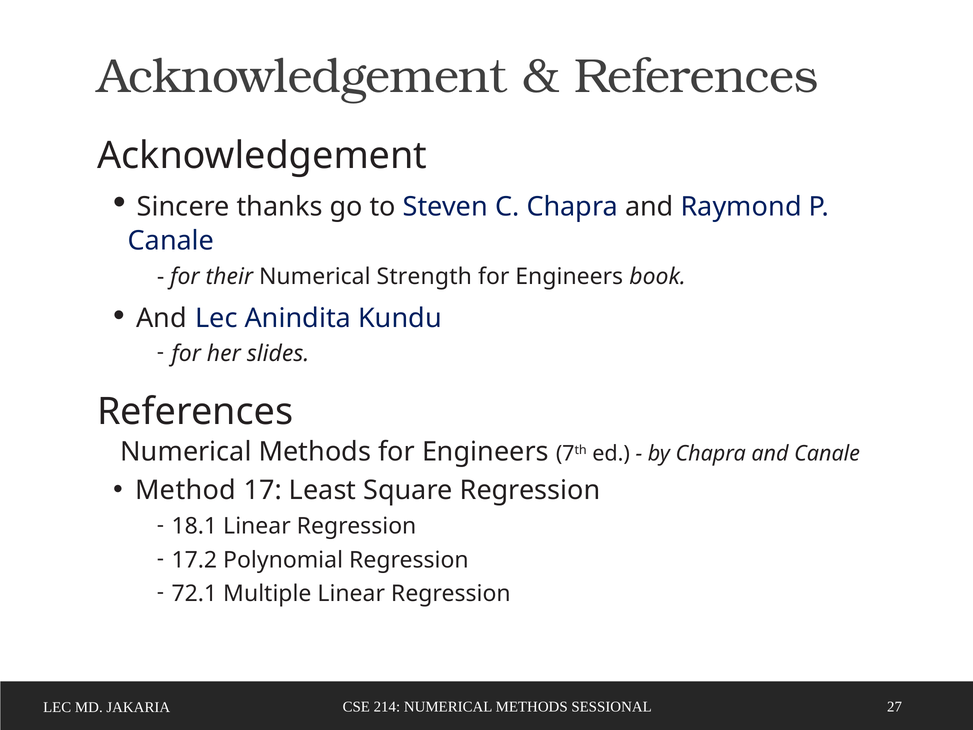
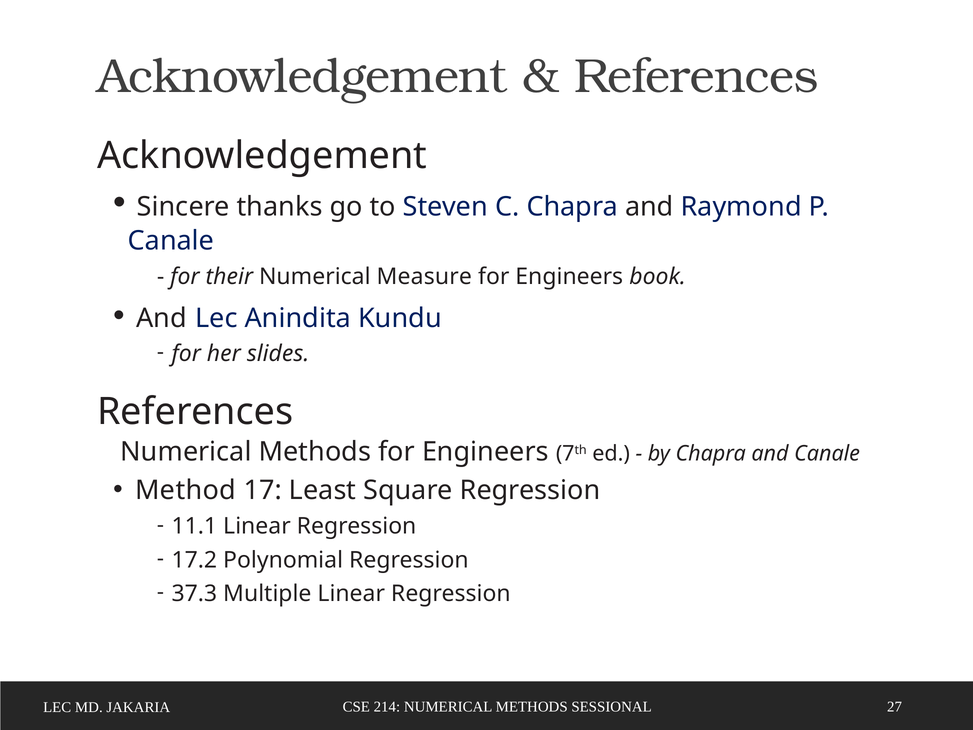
Strength: Strength -> Measure
18.1: 18.1 -> 11.1
72.1: 72.1 -> 37.3
